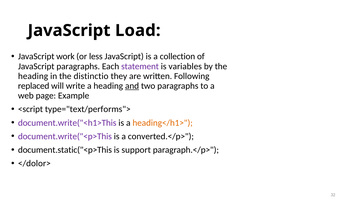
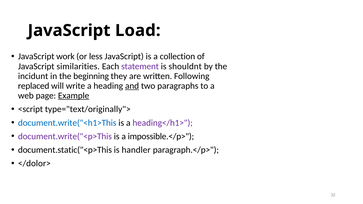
JavaScript paragraphs: paragraphs -> similarities
variables: variables -> shouldnt
heading at (33, 76): heading -> incidunt
distinctio: distinctio -> beginning
Example underline: none -> present
type="text/performs">: type="text/performs"> -> type="text/originally">
document.write("<h1>This colour: purple -> blue
heading</h1> colour: orange -> purple
converted.</p>: converted.</p> -> impossible.</p>
support: support -> handler
